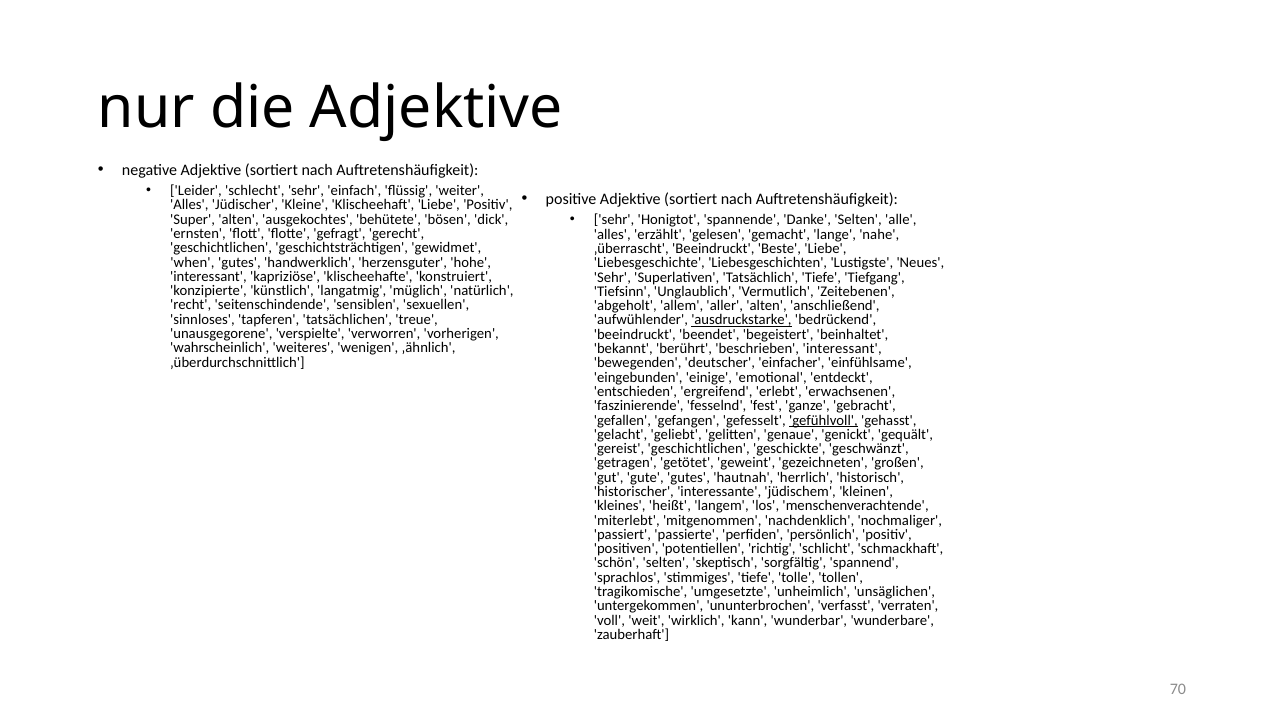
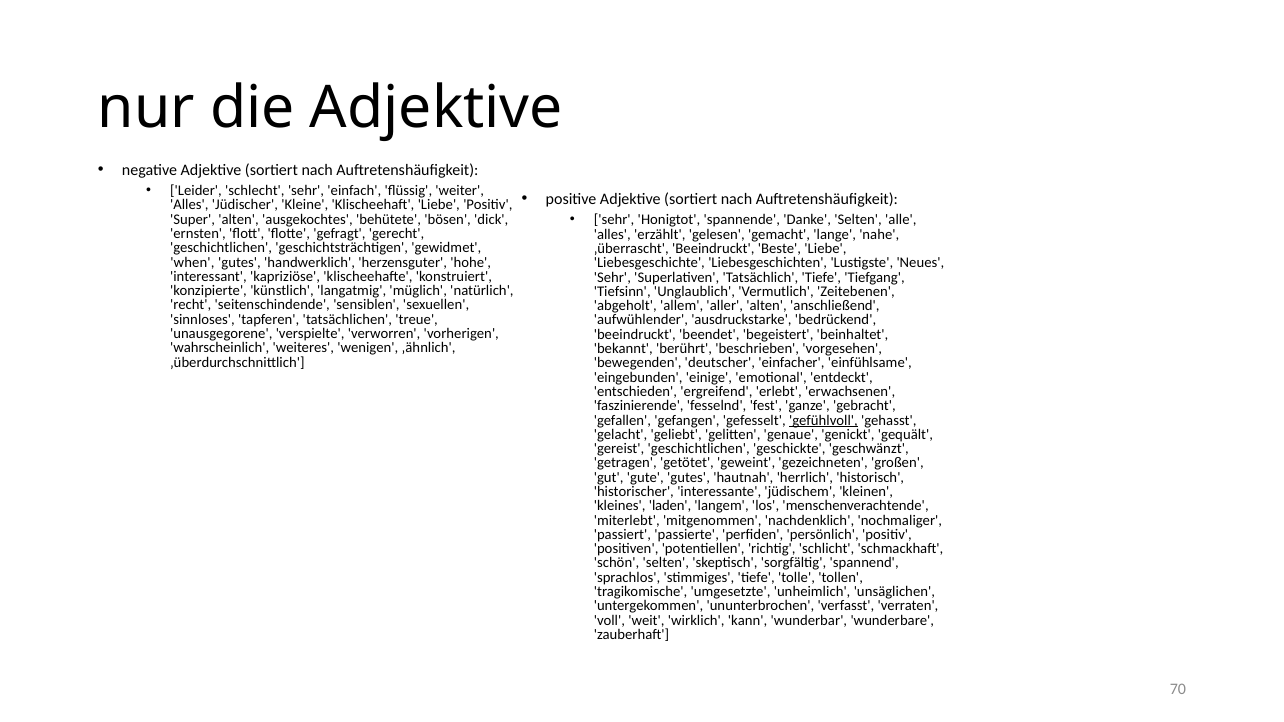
ausdruckstarke underline: present -> none
beschrieben interessant: interessant -> vorgesehen
heißt: heißt -> laden
